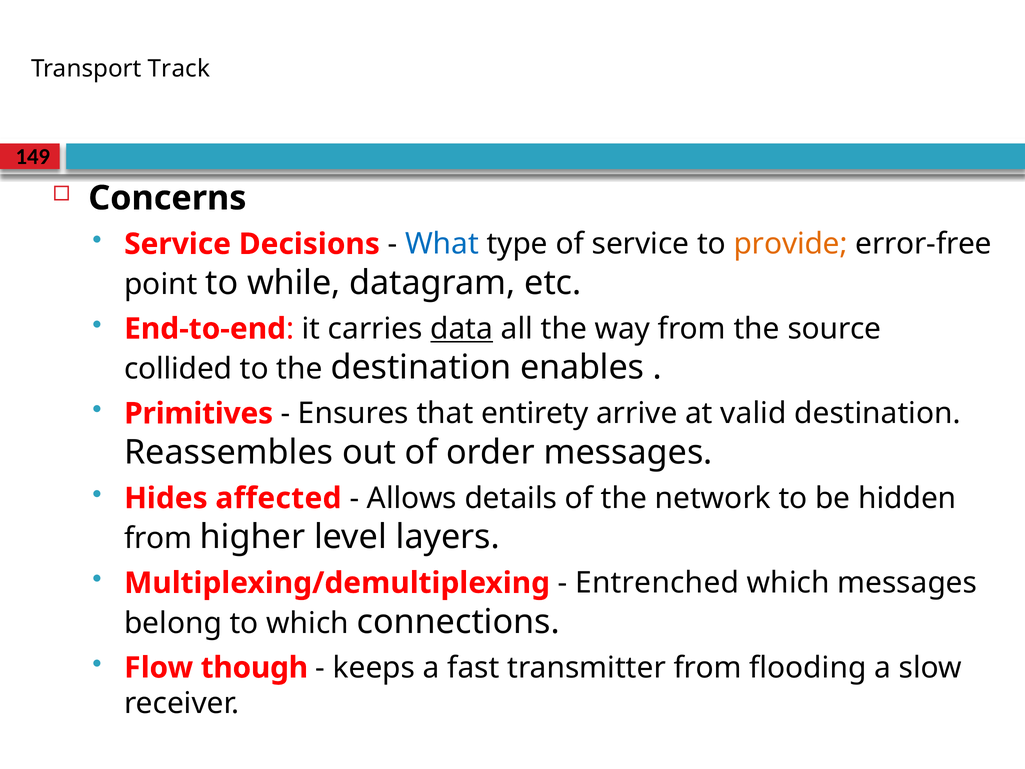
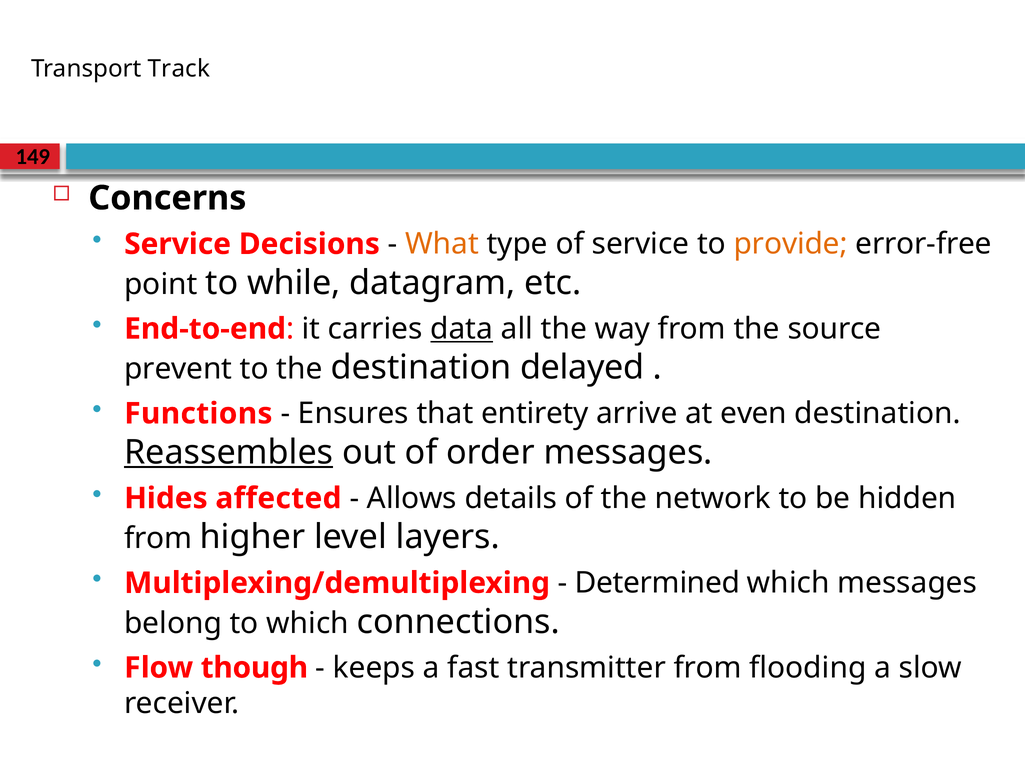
What colour: blue -> orange
collided: collided -> prevent
enables: enables -> delayed
Primitives: Primitives -> Functions
valid: valid -> even
Reassembles underline: none -> present
Entrenched: Entrenched -> Determined
